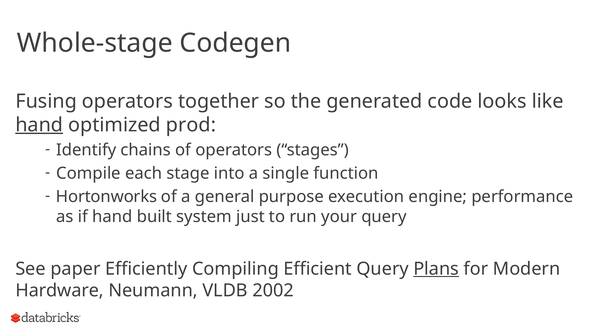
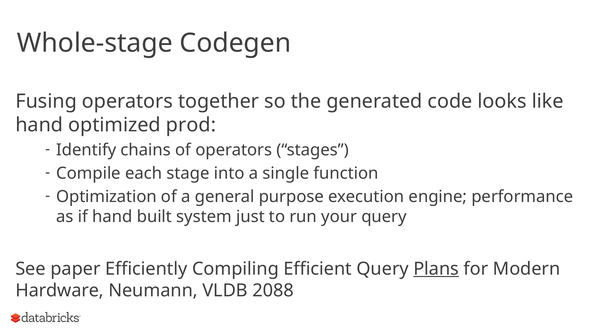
hand at (39, 125) underline: present -> none
Hortonworks: Hortonworks -> Optimization
2002: 2002 -> 2088
